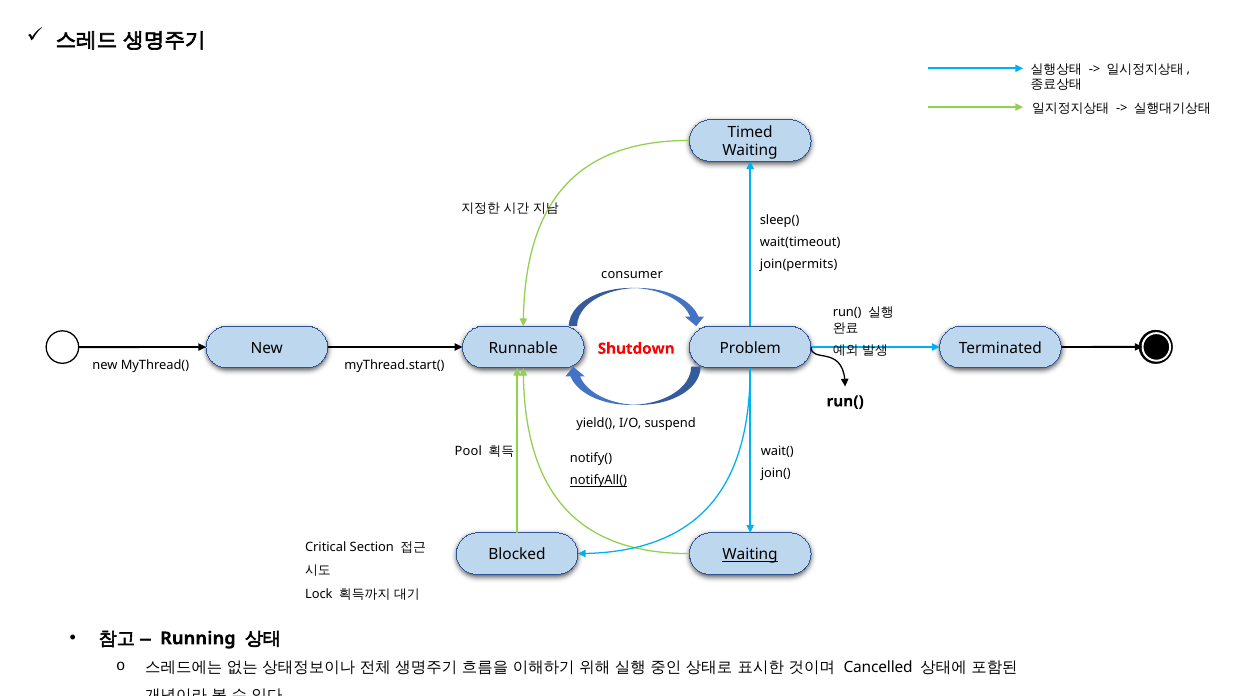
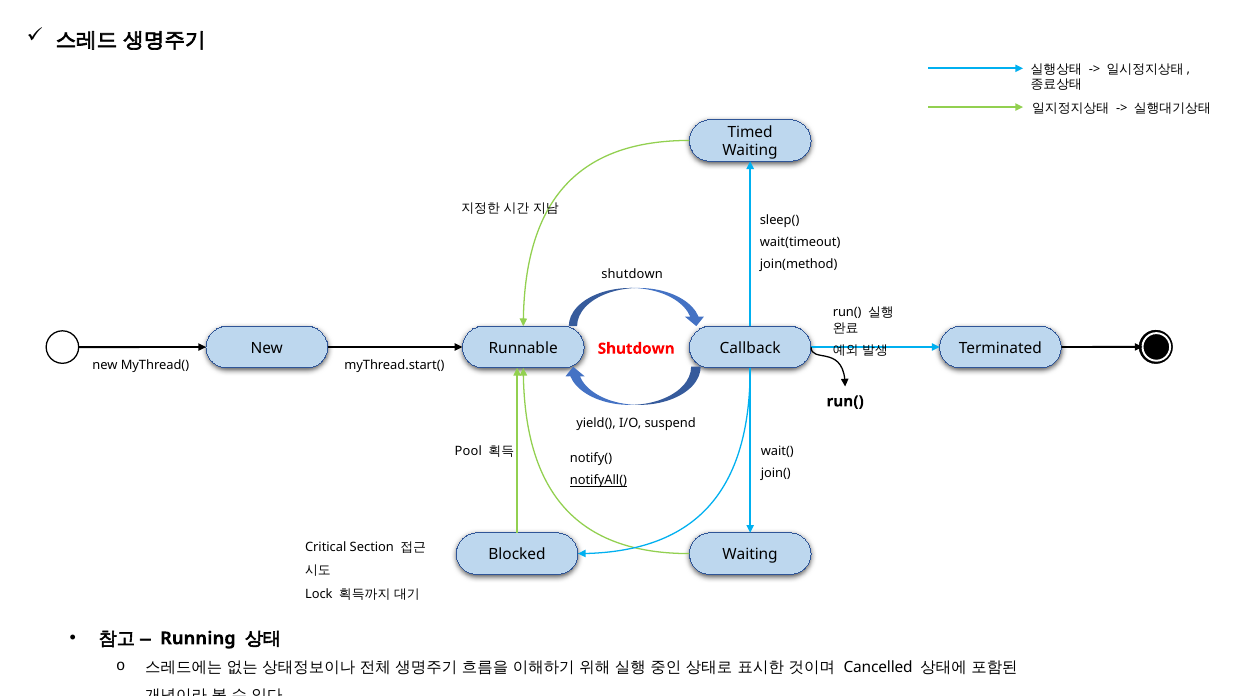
join(permits: join(permits -> join(method
consumer at (632, 274): consumer -> shutdown
Problem: Problem -> Callback
Waiting at (750, 555) underline: present -> none
